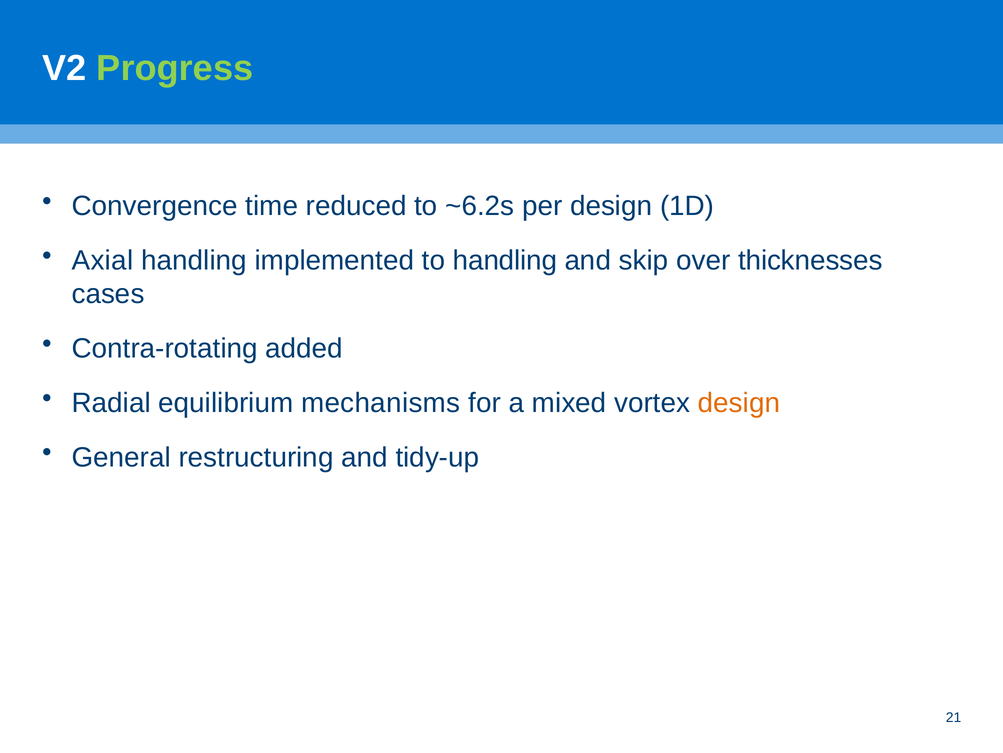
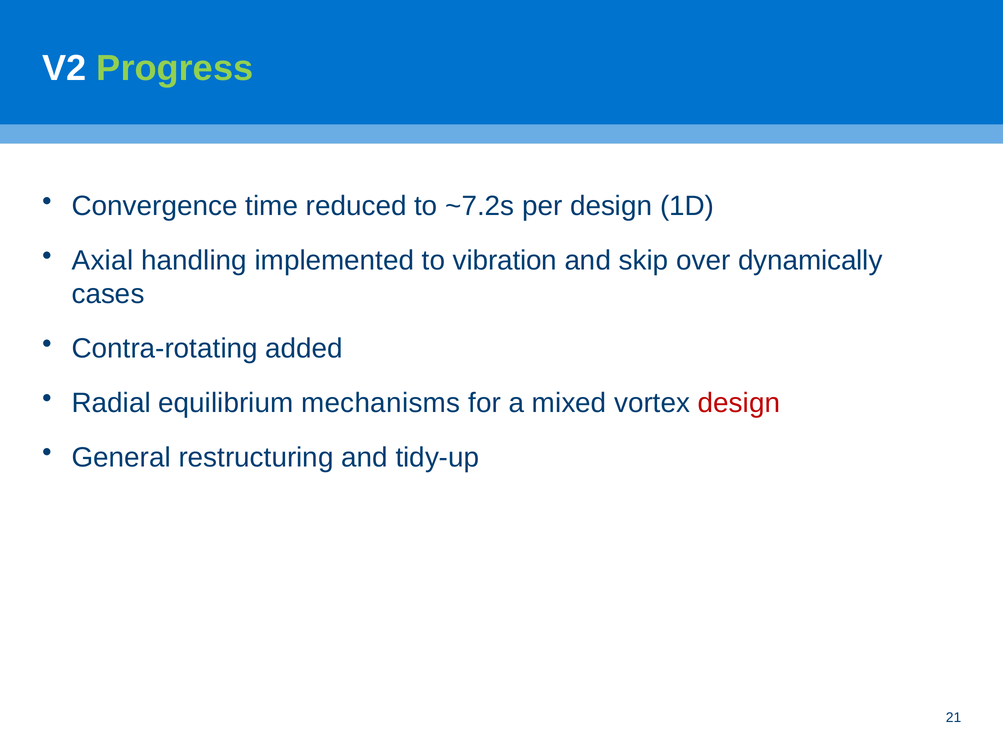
~6.2s: ~6.2s -> ~7.2s
to handling: handling -> vibration
thicknesses: thicknesses -> dynamically
design at (739, 403) colour: orange -> red
